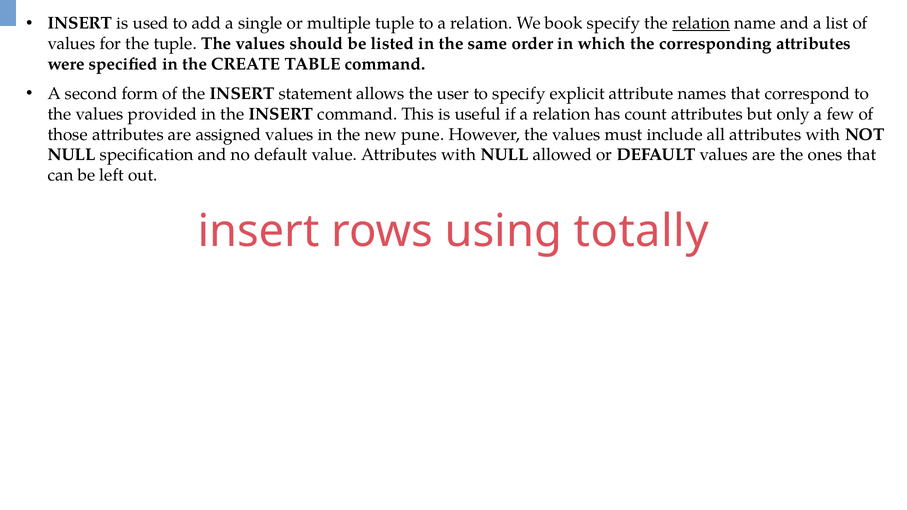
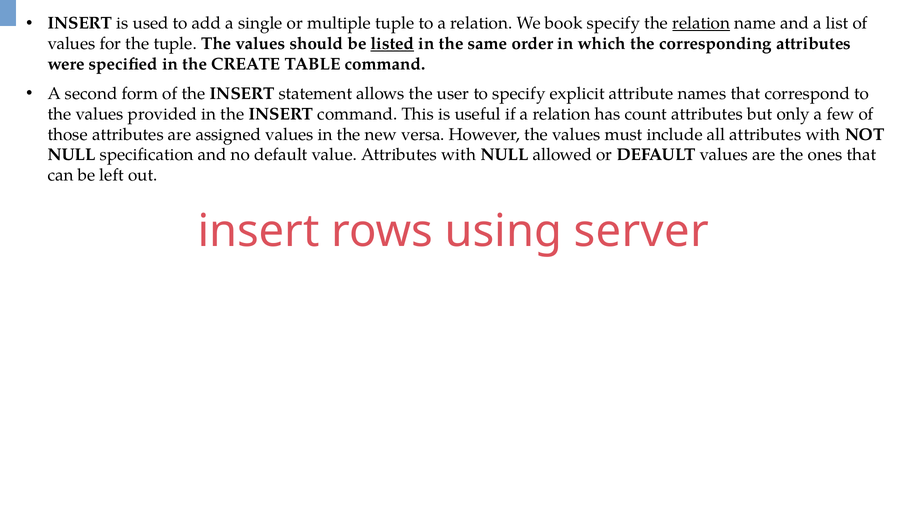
listed underline: none -> present
pune: pune -> versa
totally: totally -> server
